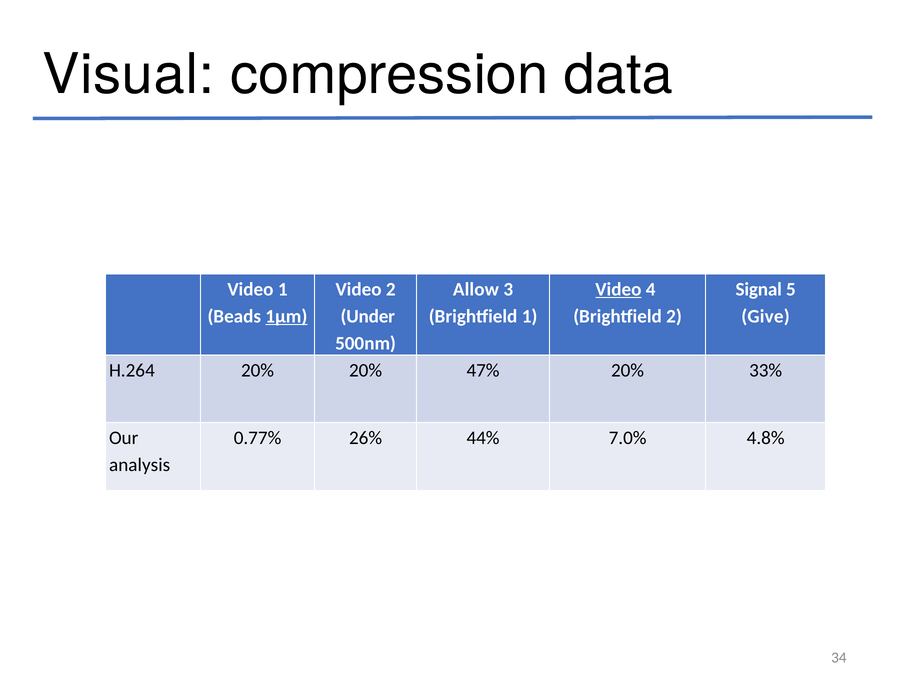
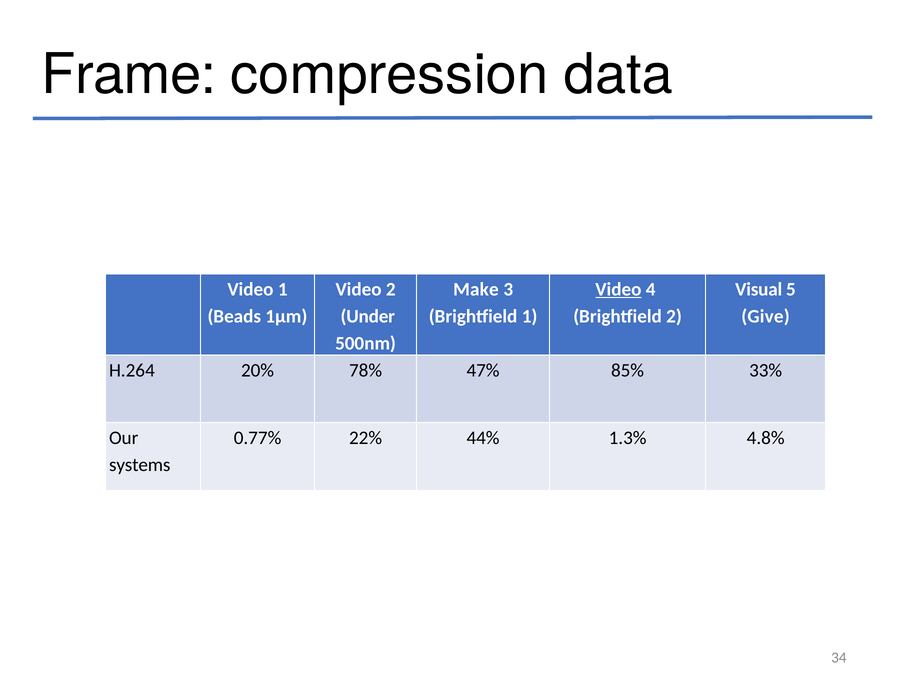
Visual: Visual -> Frame
Allow: Allow -> Make
Signal: Signal -> Visual
1μm underline: present -> none
20% 20%: 20% -> 78%
47% 20%: 20% -> 85%
26%: 26% -> 22%
7.0%: 7.0% -> 1.3%
analysis: analysis -> systems
